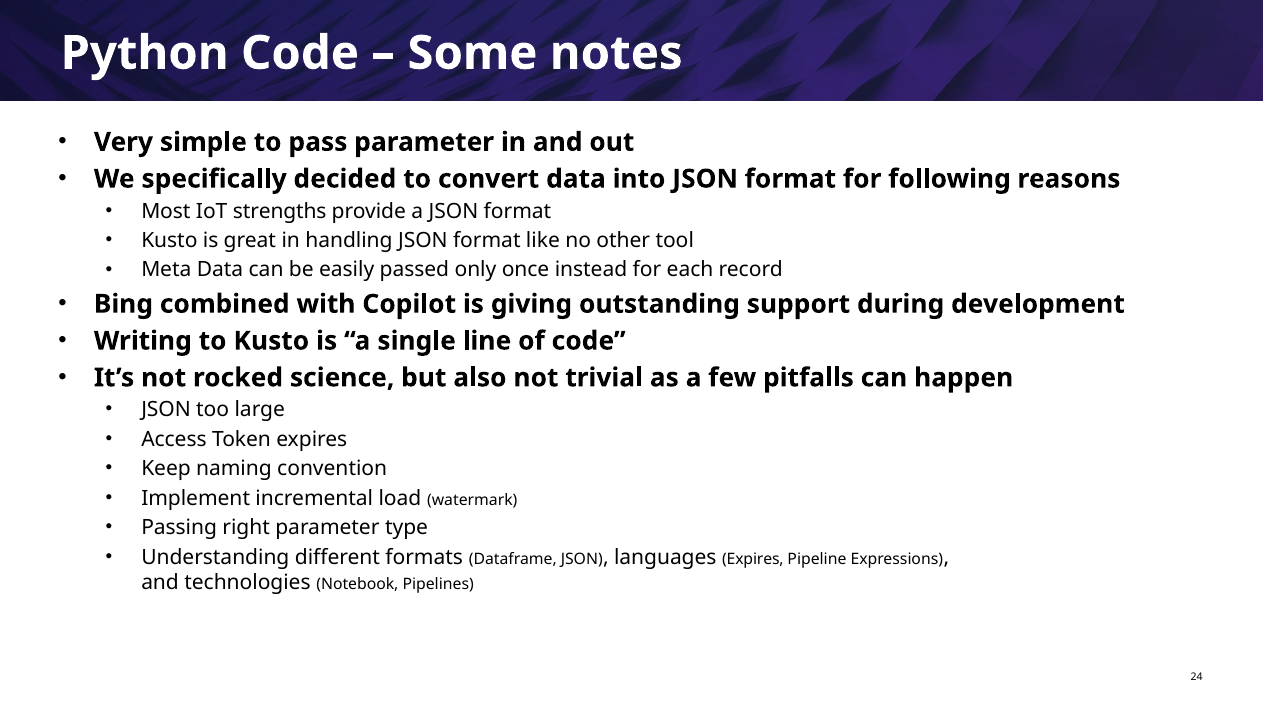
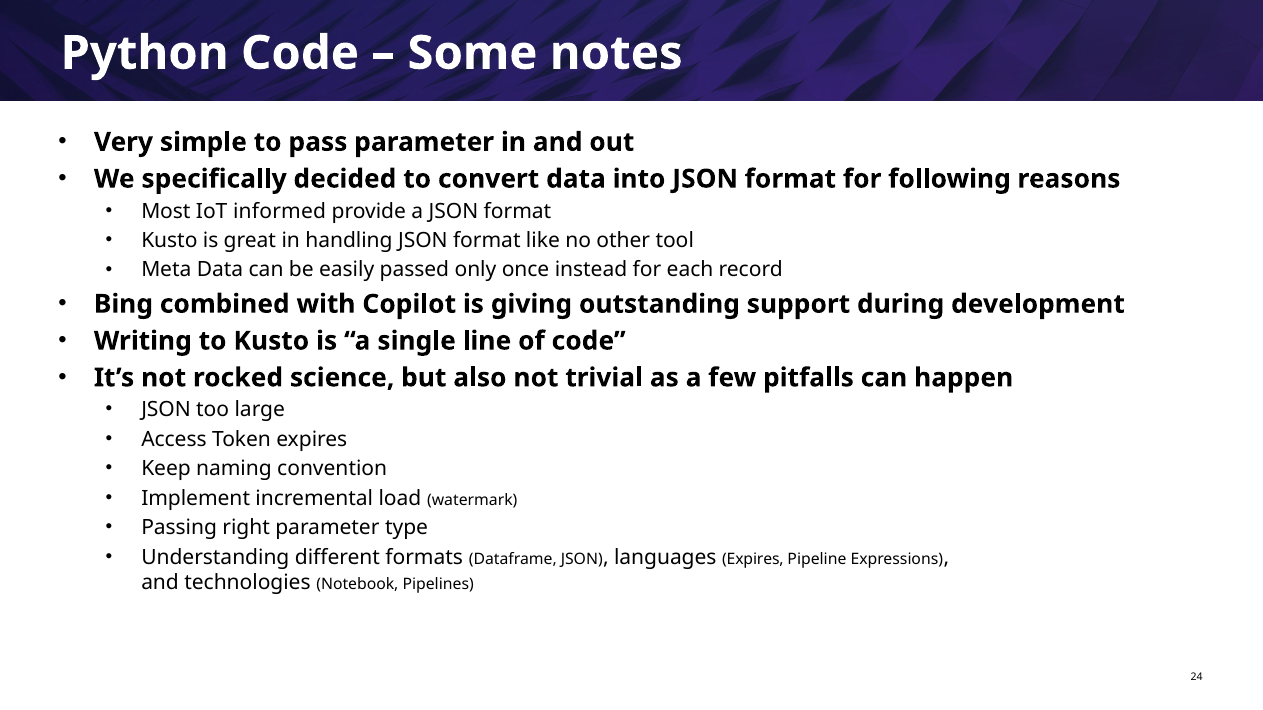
strengths: strengths -> informed
